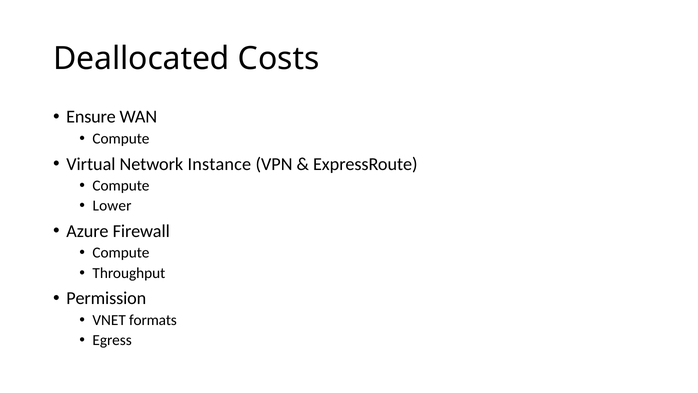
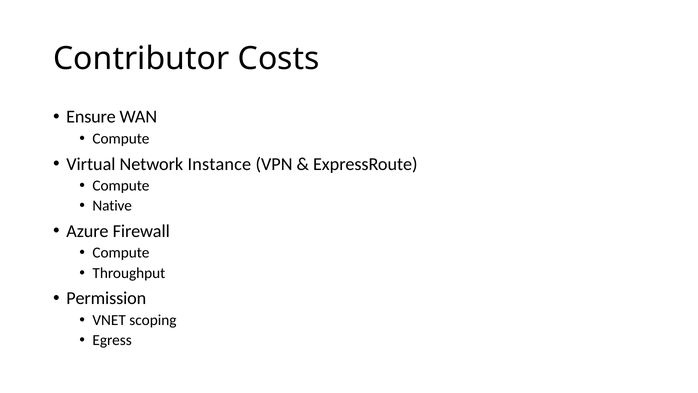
Deallocated: Deallocated -> Contributor
Lower: Lower -> Native
formats: formats -> scoping
